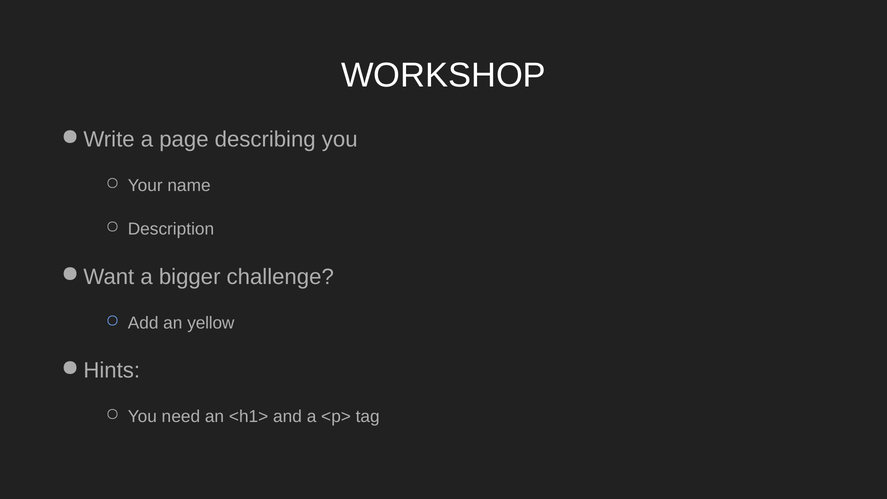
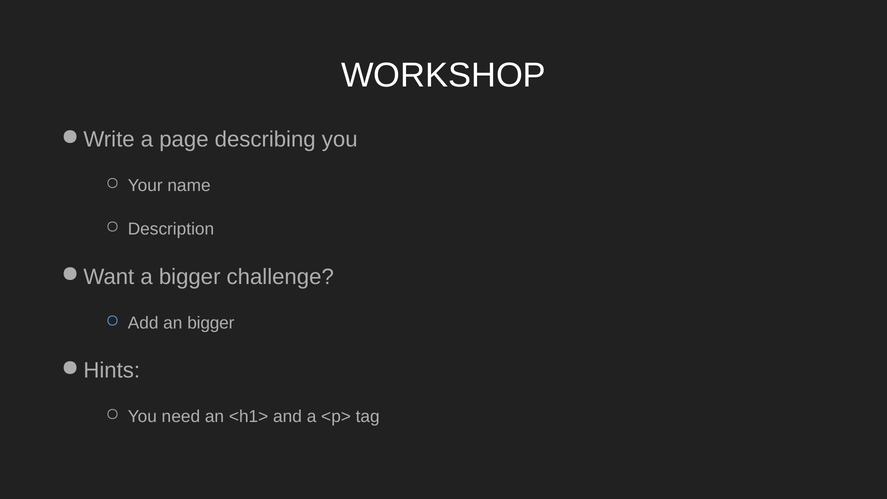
an yellow: yellow -> bigger
